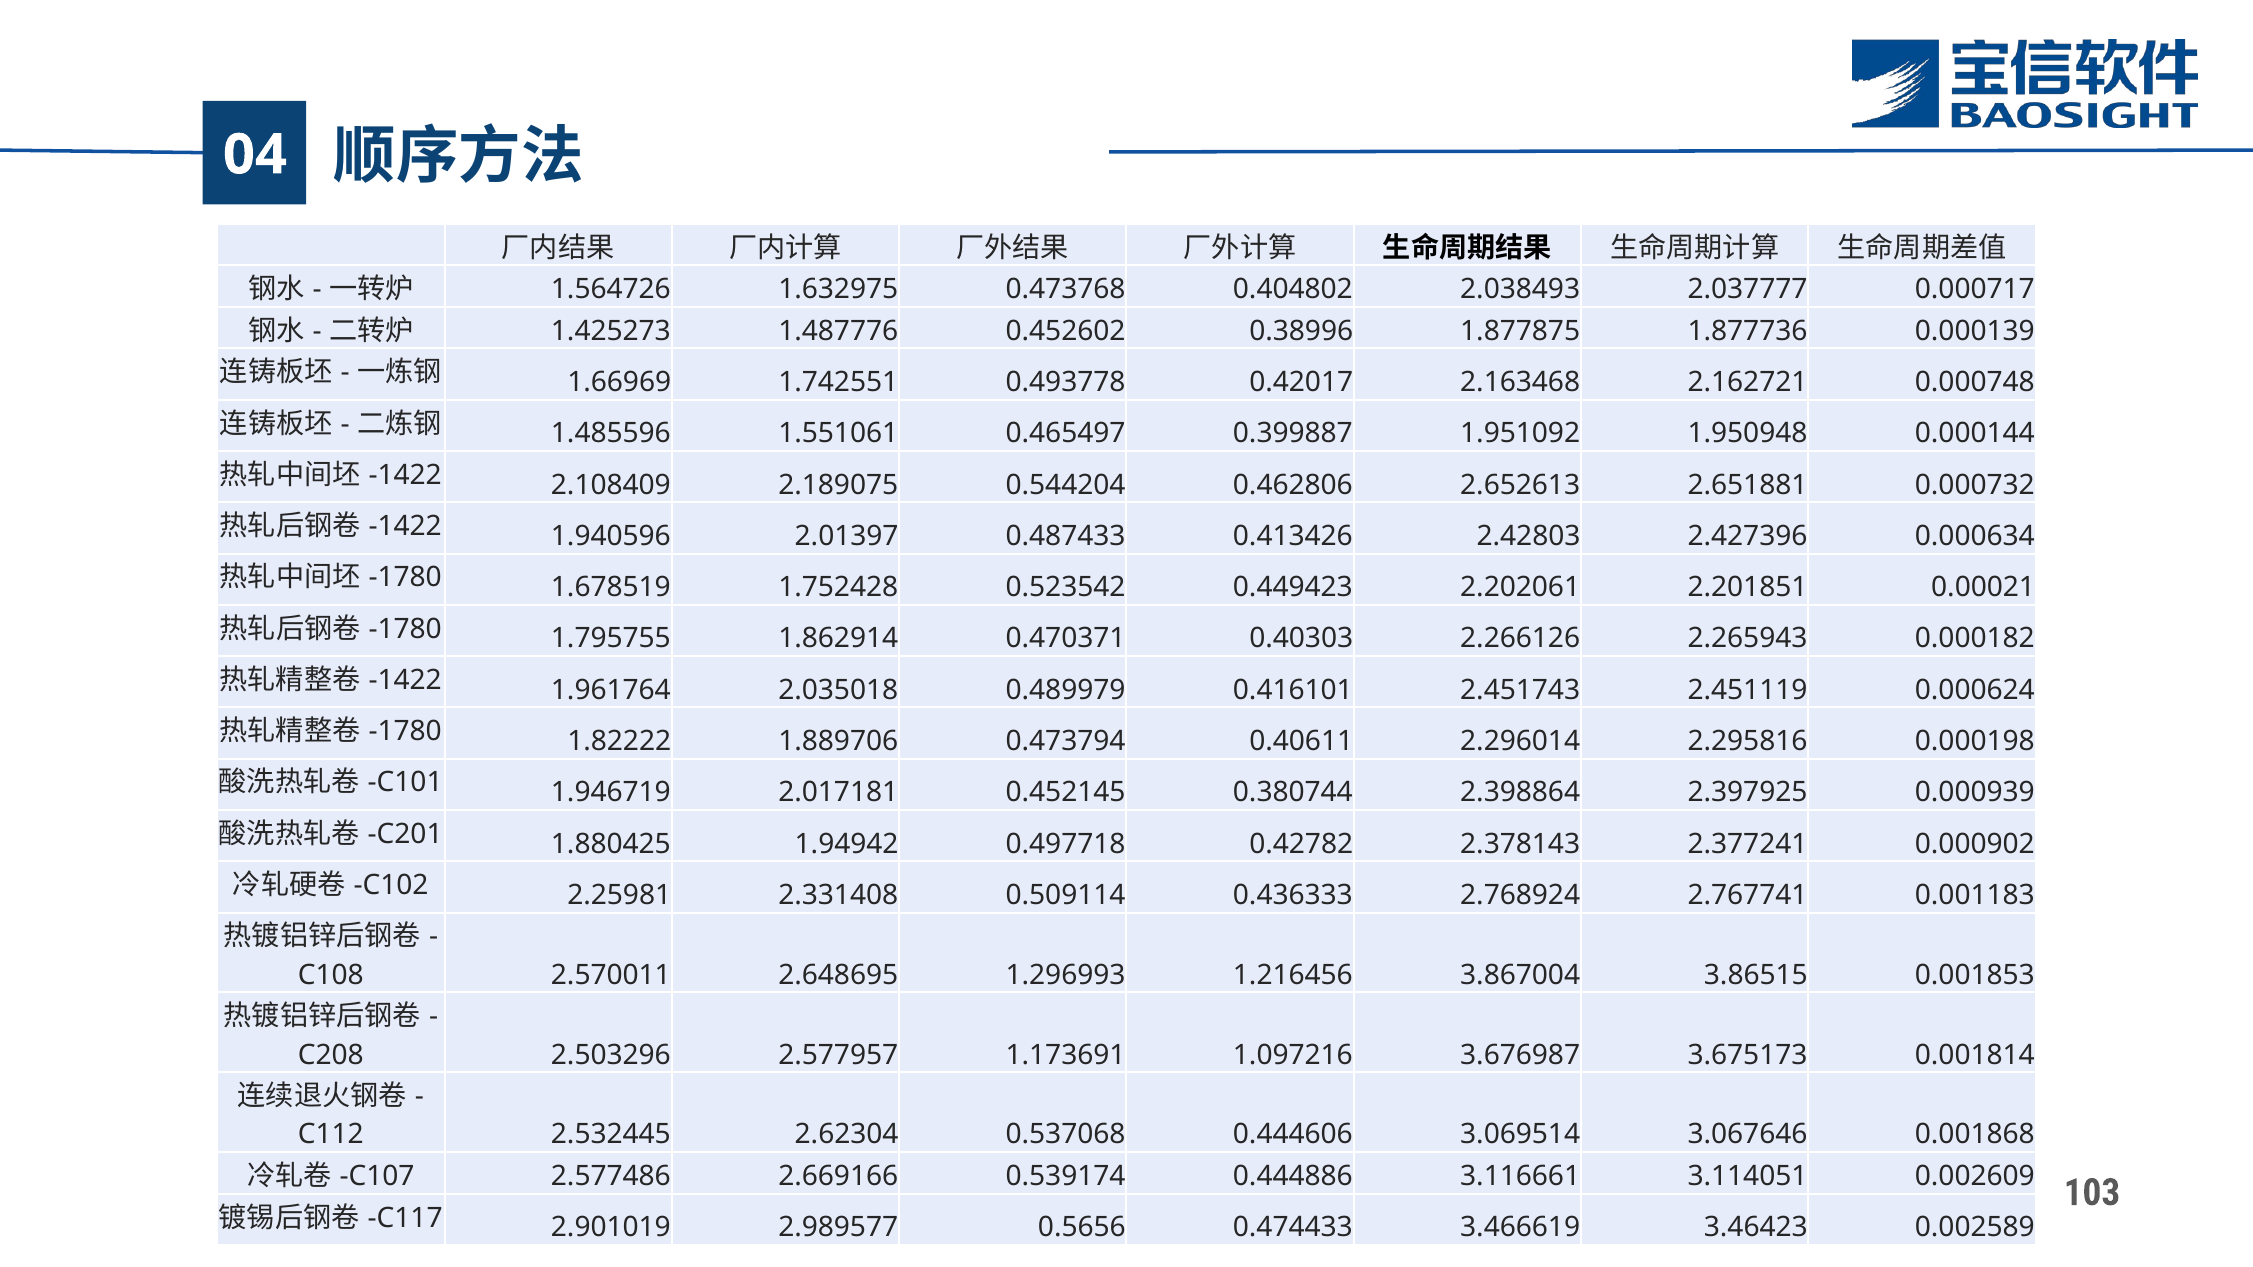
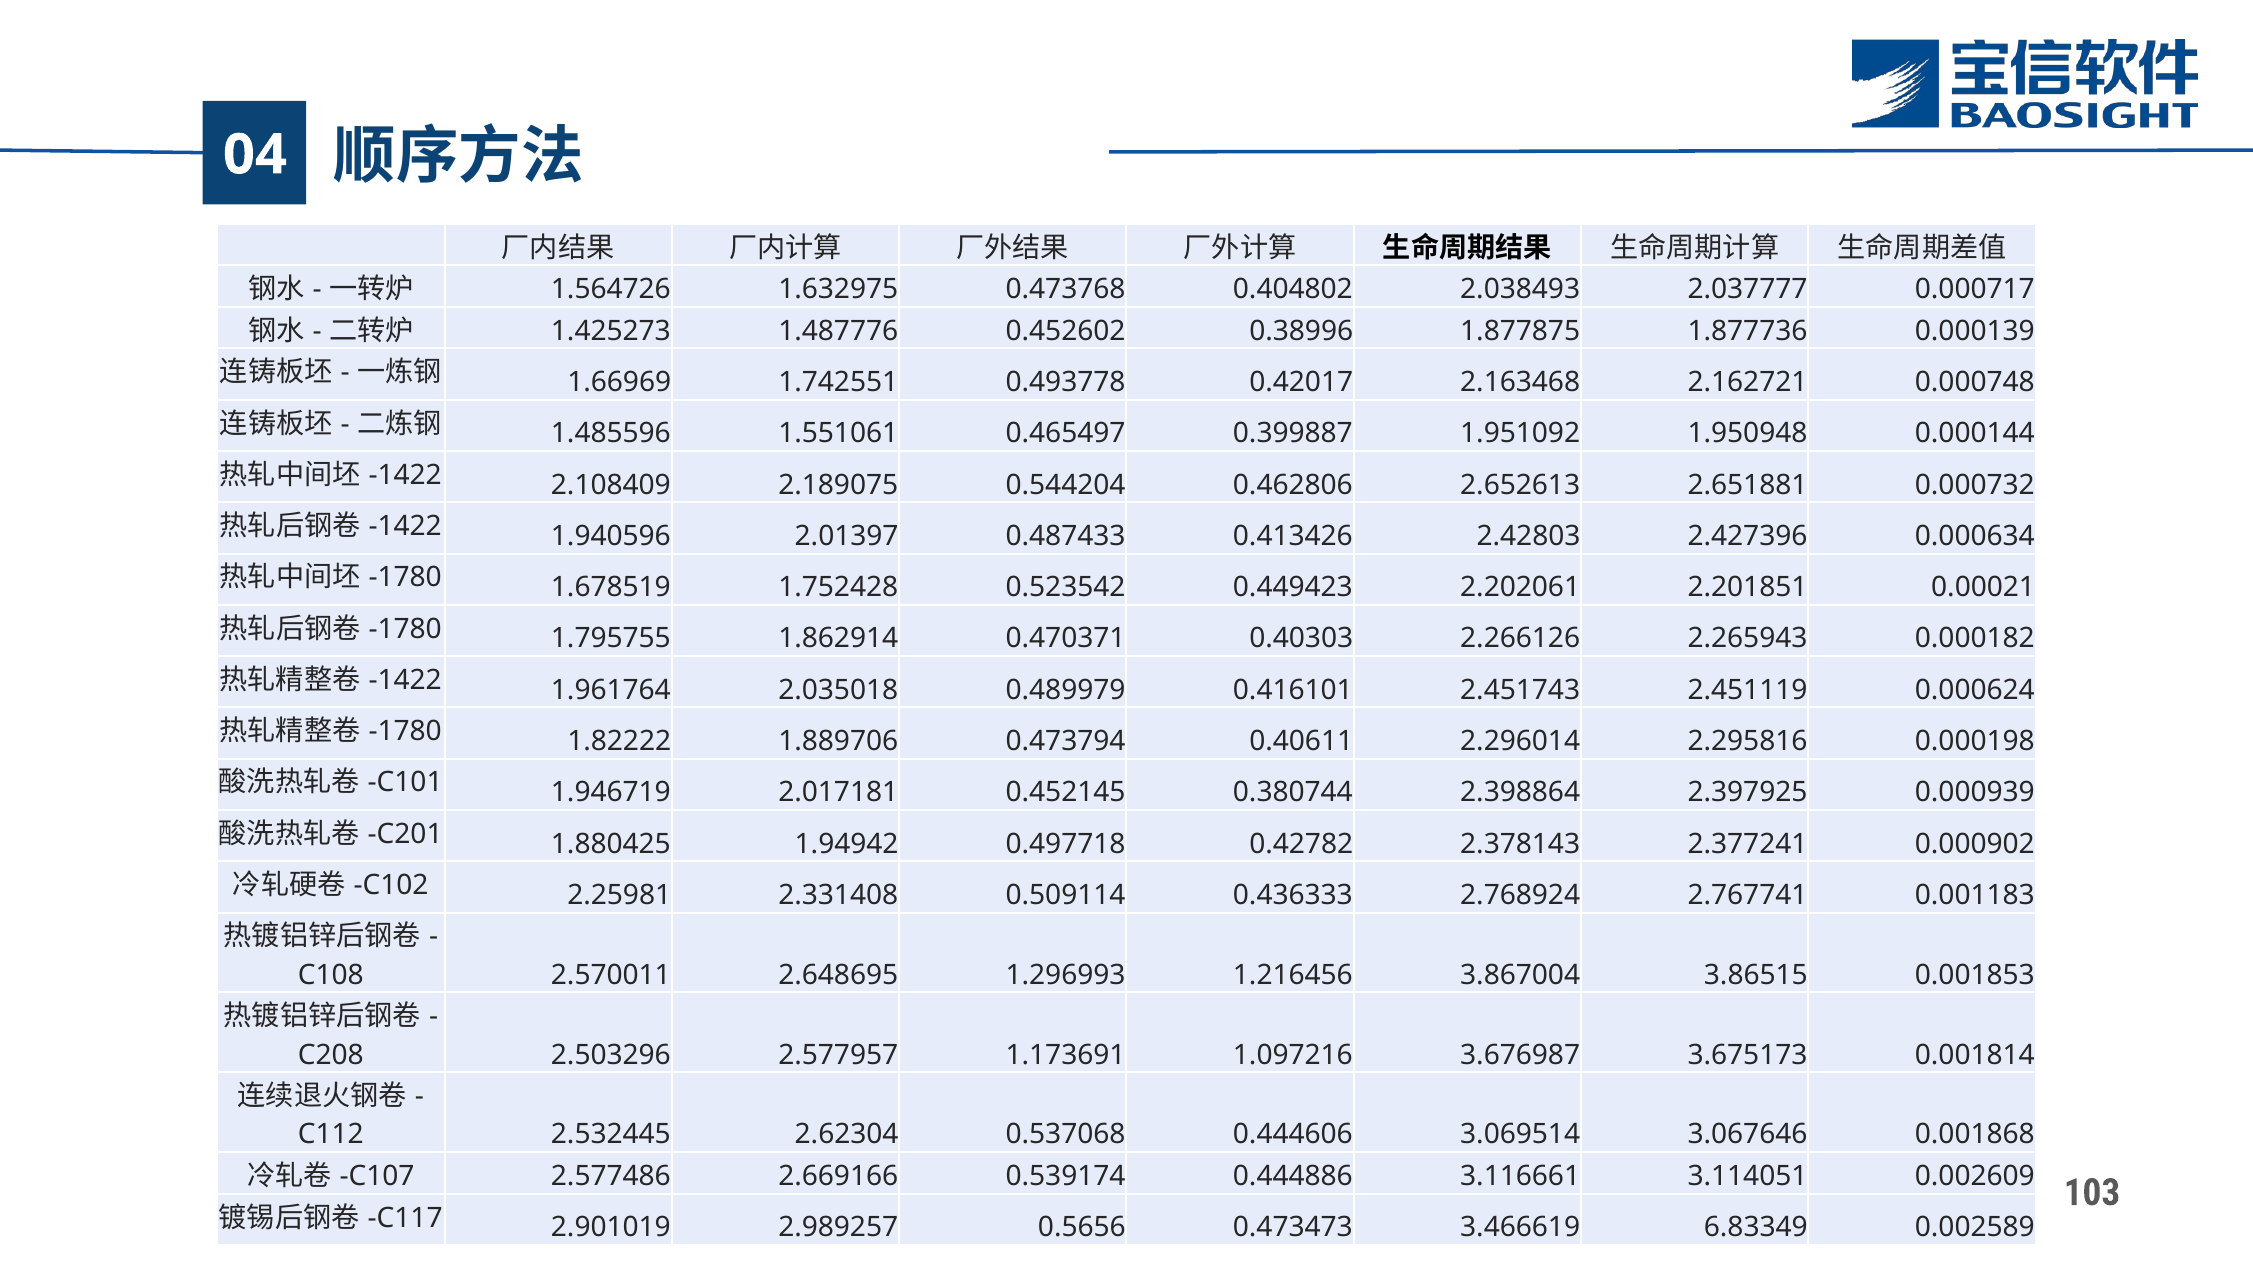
2.989577: 2.989577 -> 2.989257
0.474433: 0.474433 -> 0.473473
3.46423: 3.46423 -> 6.83349
